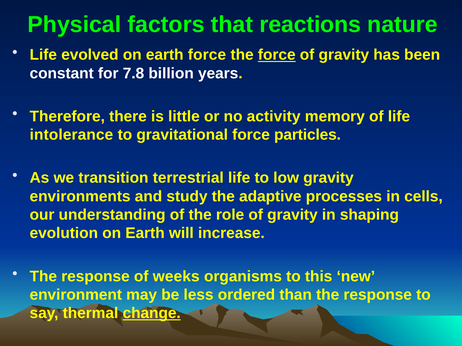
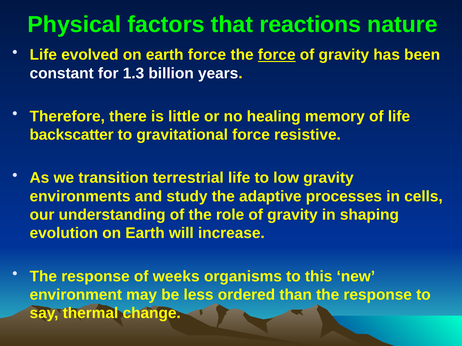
7.8: 7.8 -> 1.3
activity: activity -> healing
intolerance: intolerance -> backscatter
particles: particles -> resistive
change underline: present -> none
